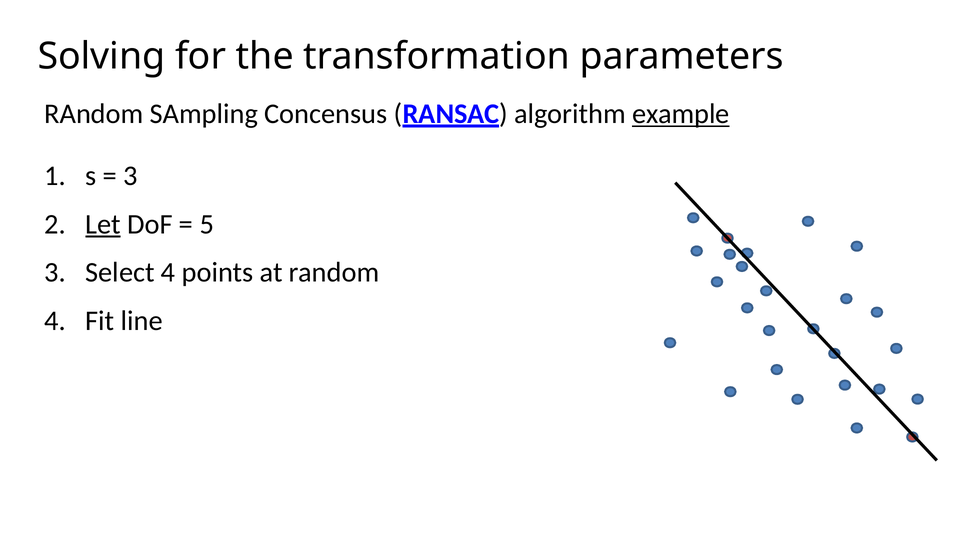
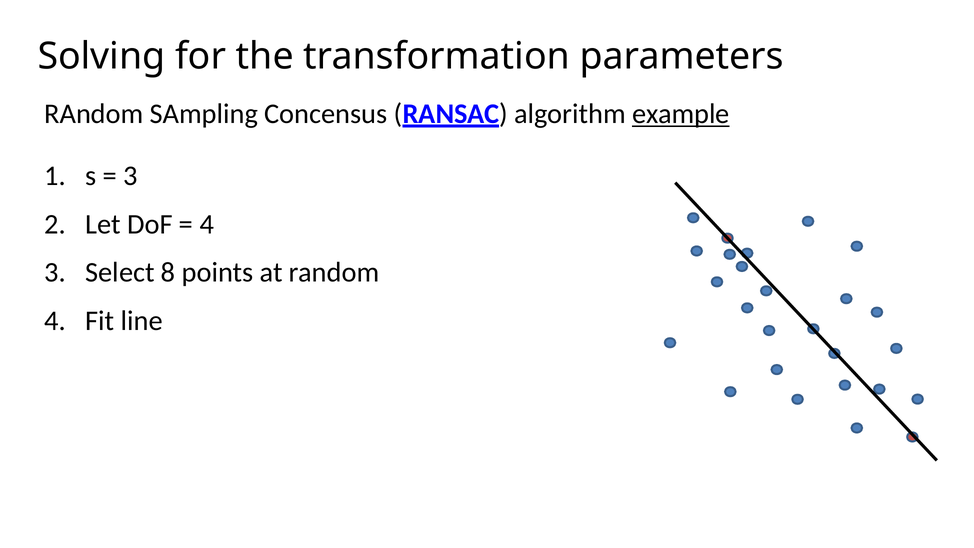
Let underline: present -> none
5 at (207, 224): 5 -> 4
Select 4: 4 -> 8
